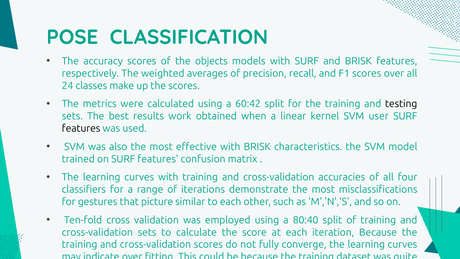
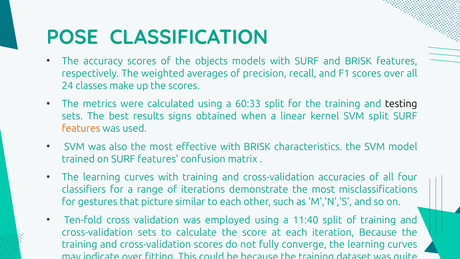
60:42: 60:42 -> 60:33
work: work -> signs
SVM user: user -> split
features at (81, 128) colour: black -> orange
80:40: 80:40 -> 11:40
